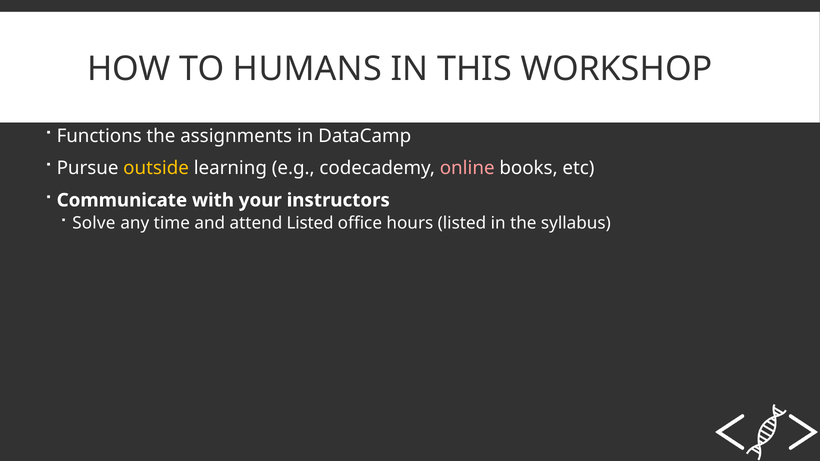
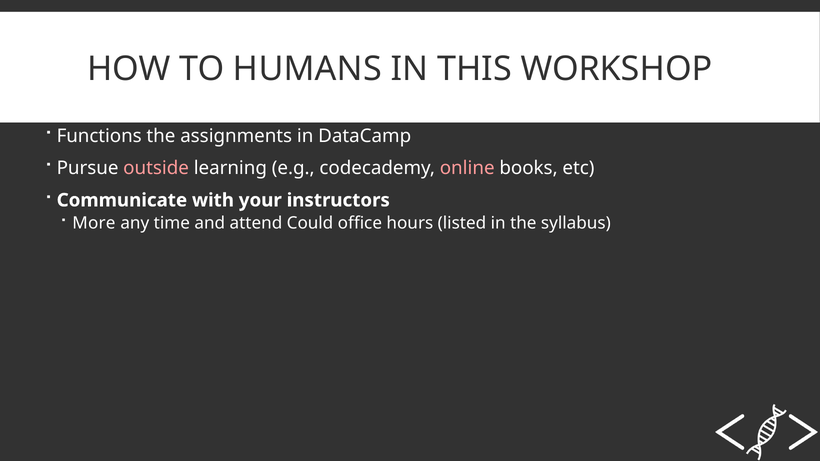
outside colour: yellow -> pink
Solve: Solve -> More
attend Listed: Listed -> Could
